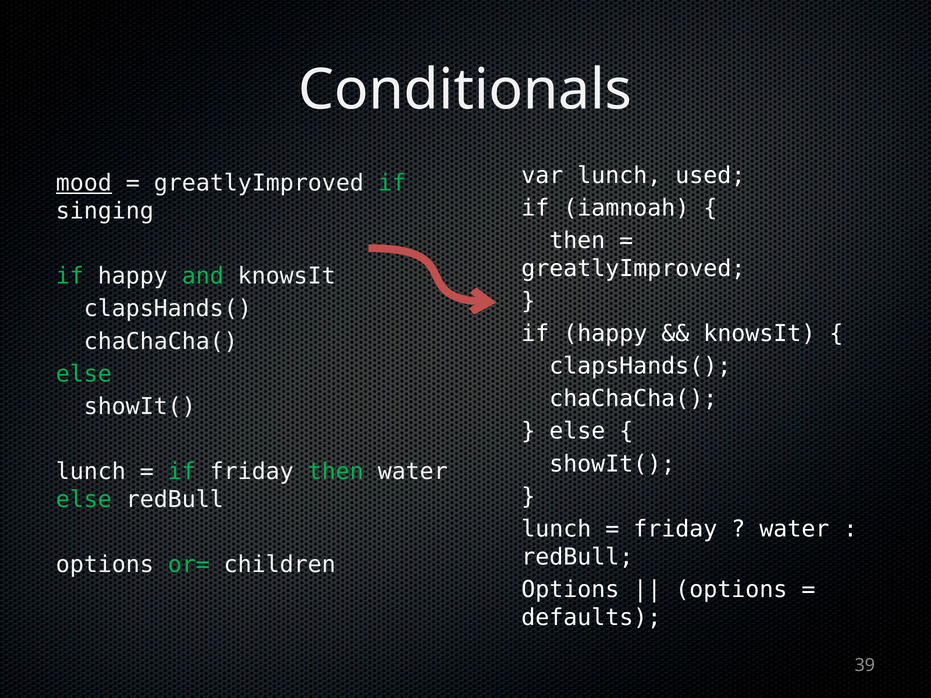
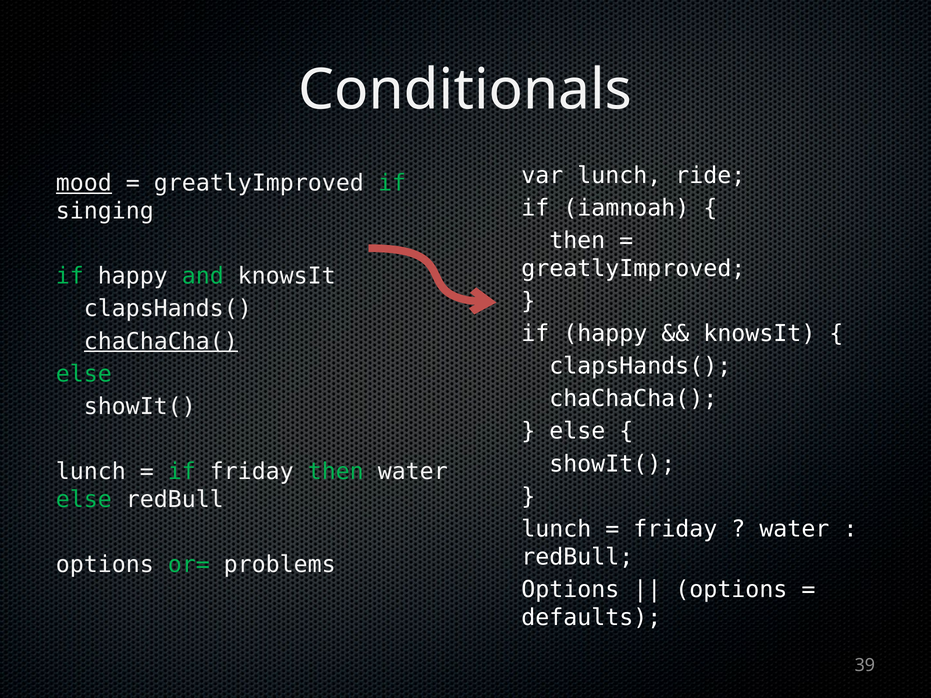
used: used -> ride
chaChaCha( at (161, 341) underline: none -> present
children: children -> problems
